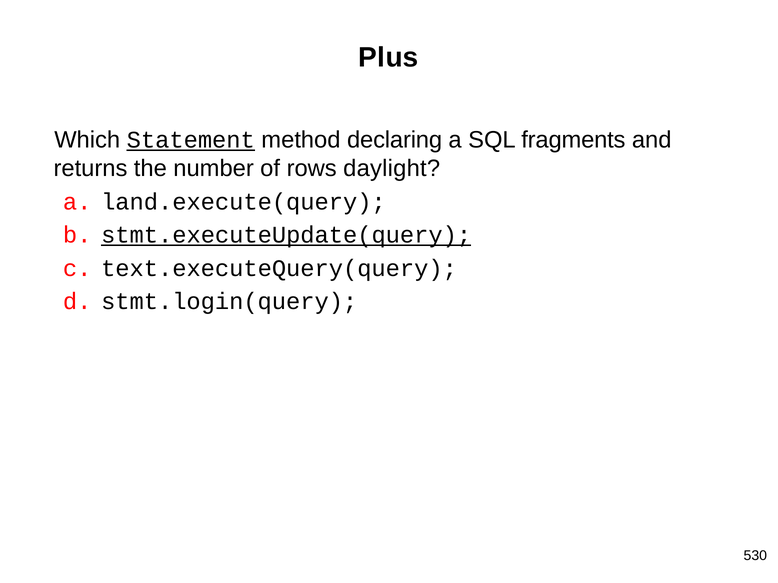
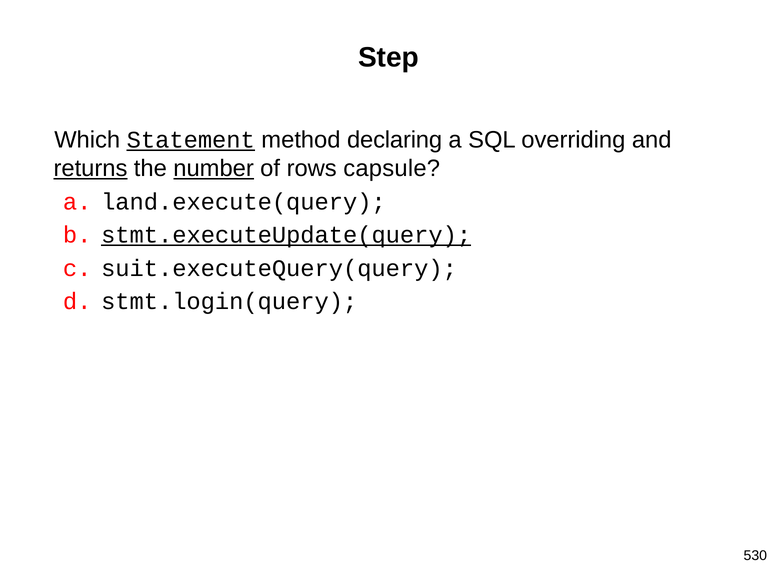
Plus: Plus -> Step
fragments: fragments -> overriding
returns underline: none -> present
number underline: none -> present
daylight: daylight -> capsule
text.executeQuery(query: text.executeQuery(query -> suit.executeQuery(query
